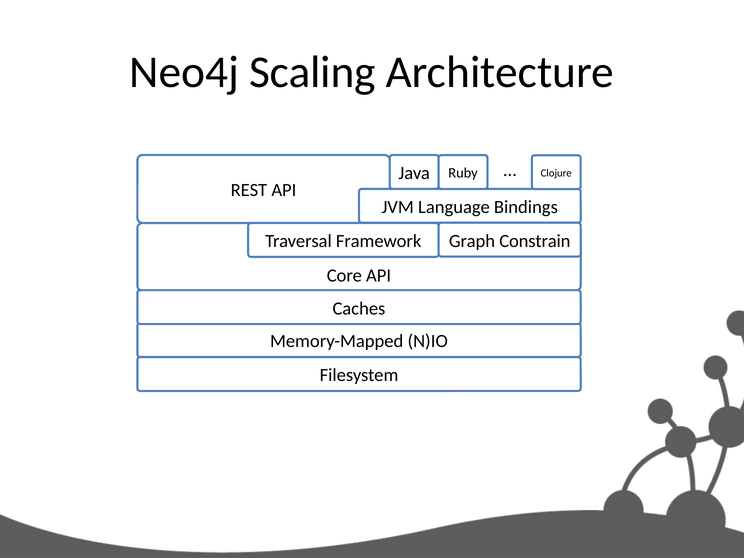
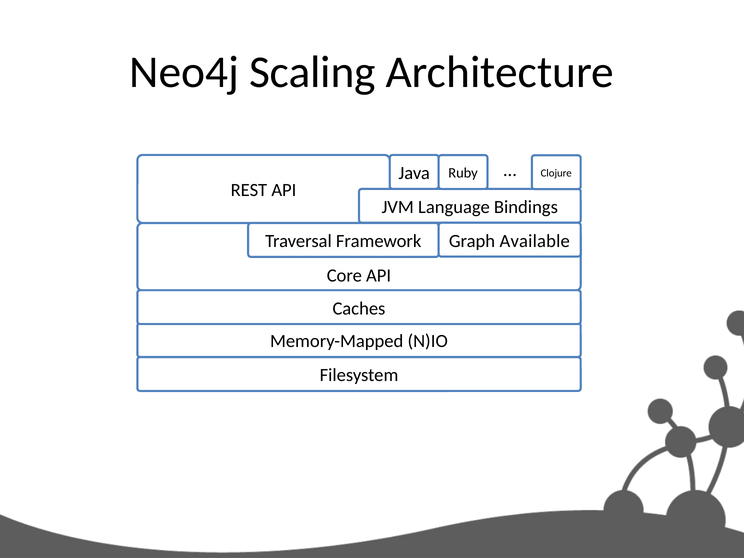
Constrain: Constrain -> Available
